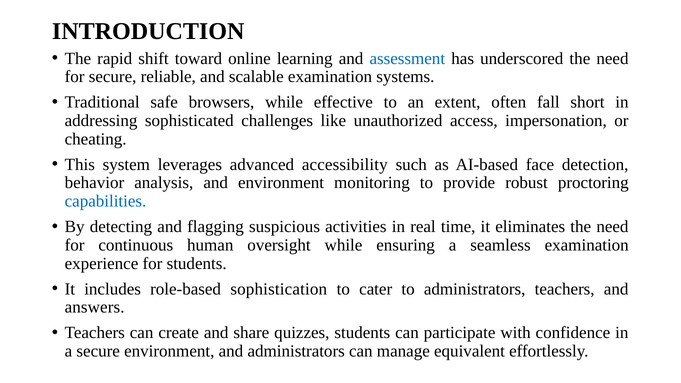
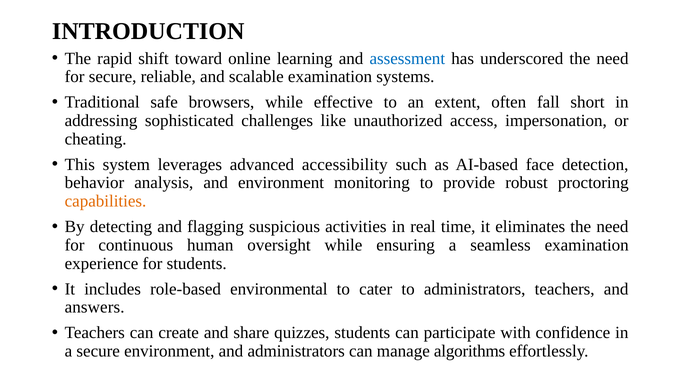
capabilities colour: blue -> orange
sophistication: sophistication -> environmental
equivalent: equivalent -> algorithms
